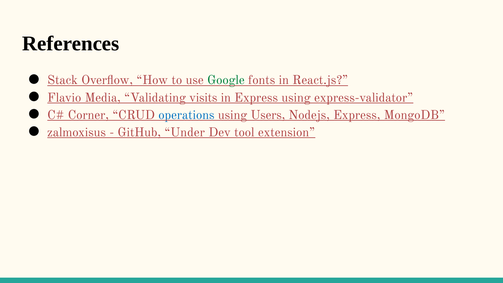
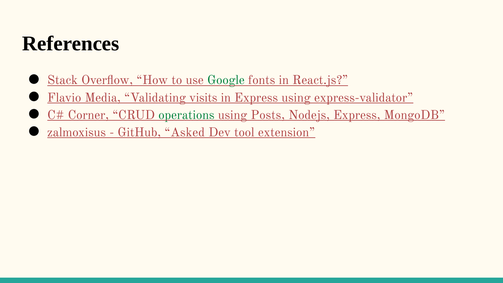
operations colour: blue -> green
Users: Users -> Posts
Under: Under -> Asked
